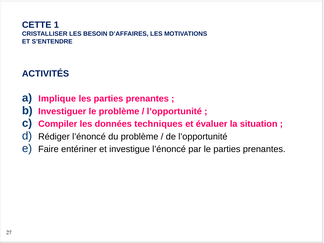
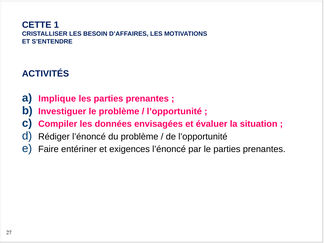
techniques: techniques -> envisagées
investigue: investigue -> exigences
